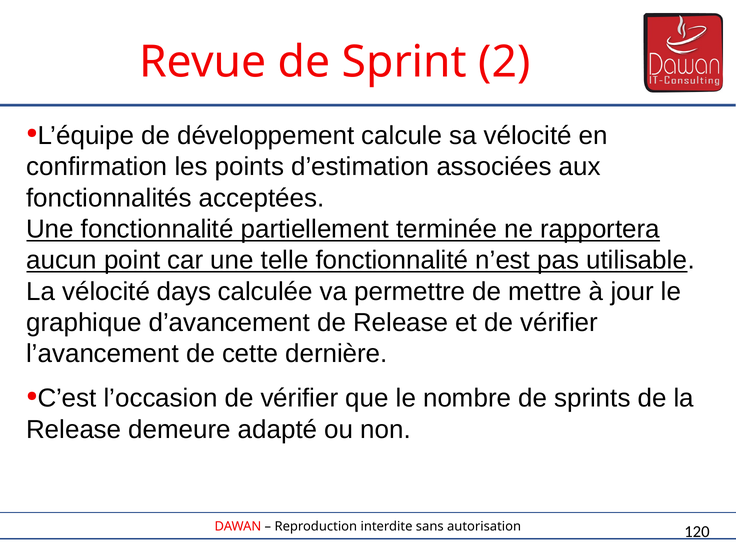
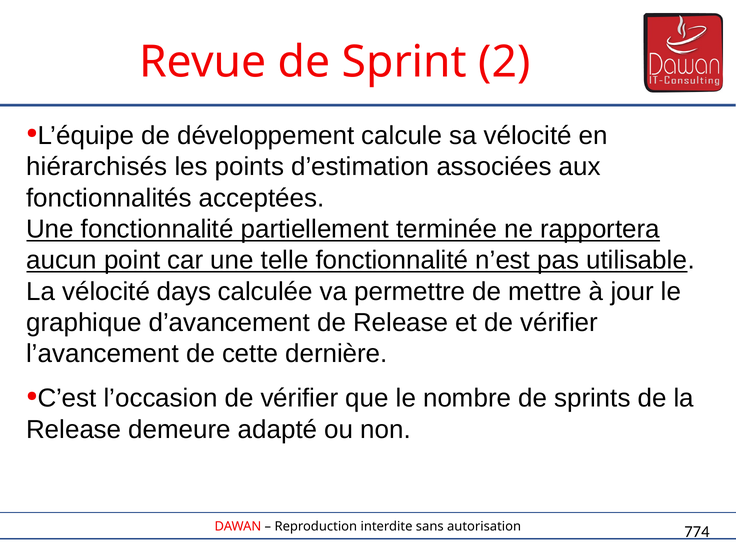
confirmation: confirmation -> hiérarchisés
120: 120 -> 774
